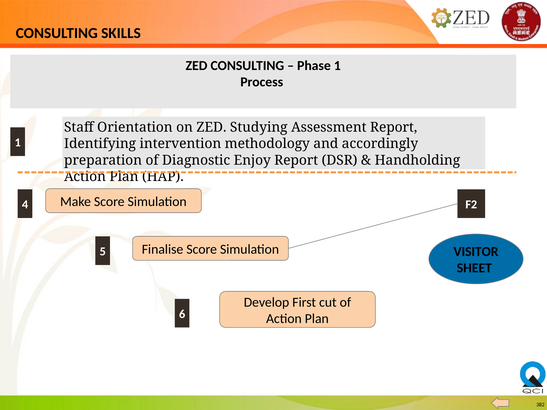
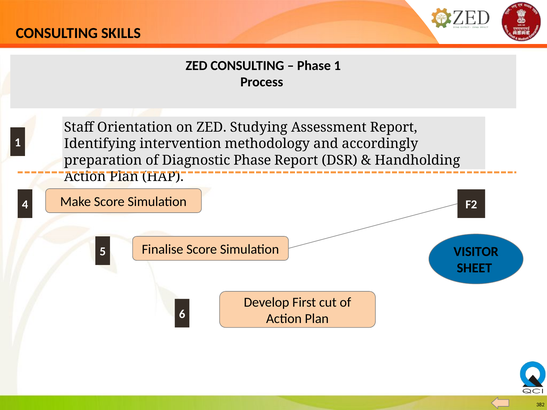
Diagnostic Enjoy: Enjoy -> Phase
